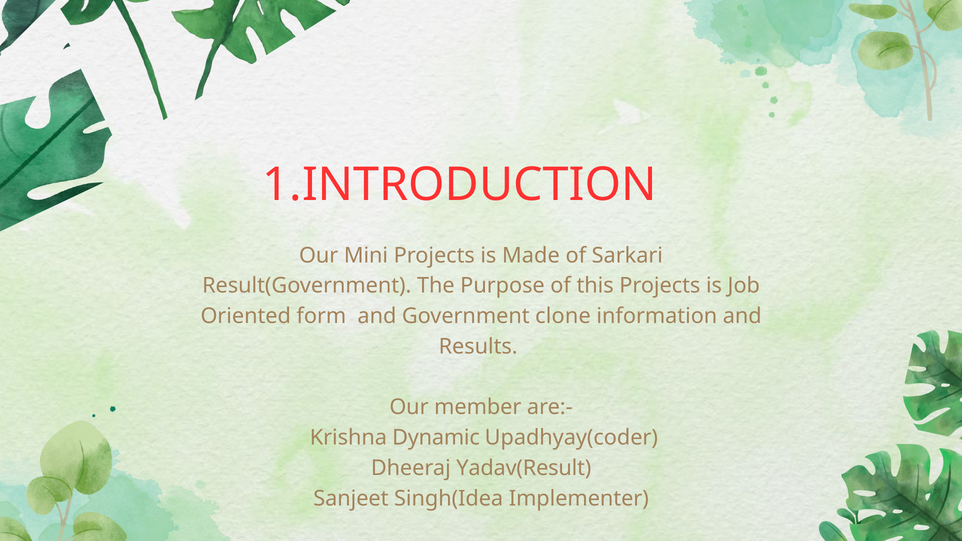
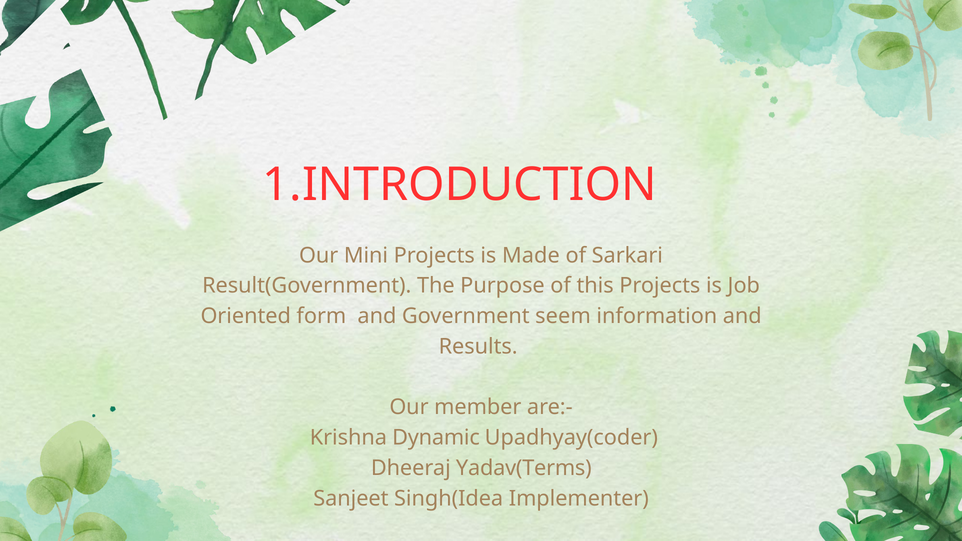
clone: clone -> seem
Yadav(Result: Yadav(Result -> Yadav(Terms
